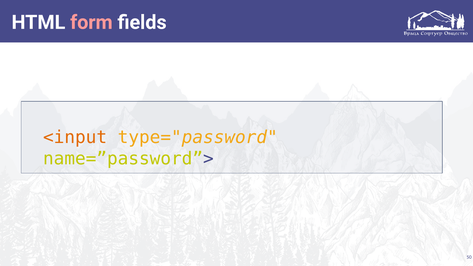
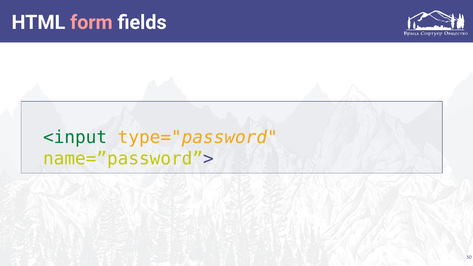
<input colour: orange -> green
